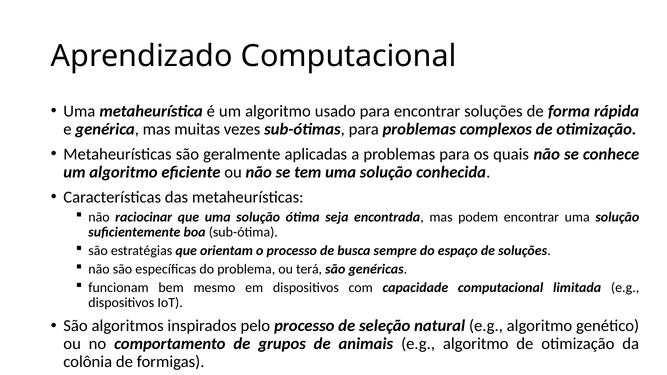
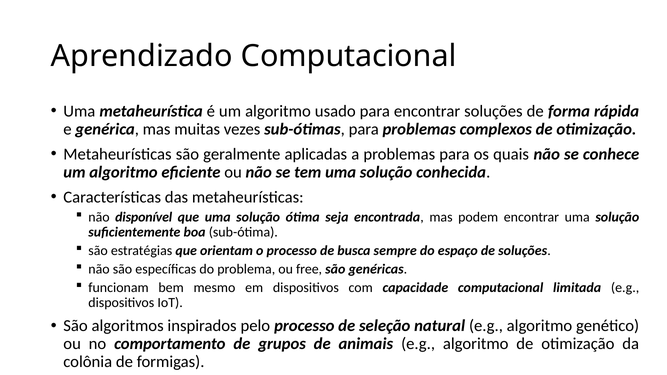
raciocinar: raciocinar -> disponível
terá: terá -> free
